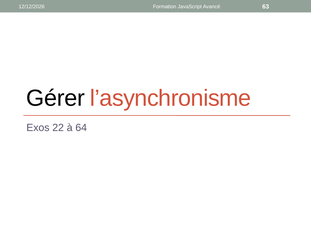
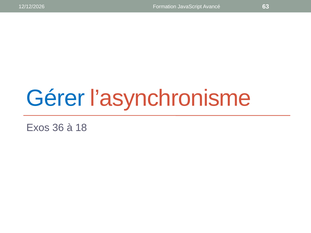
Gérer colour: black -> blue
22: 22 -> 36
64: 64 -> 18
